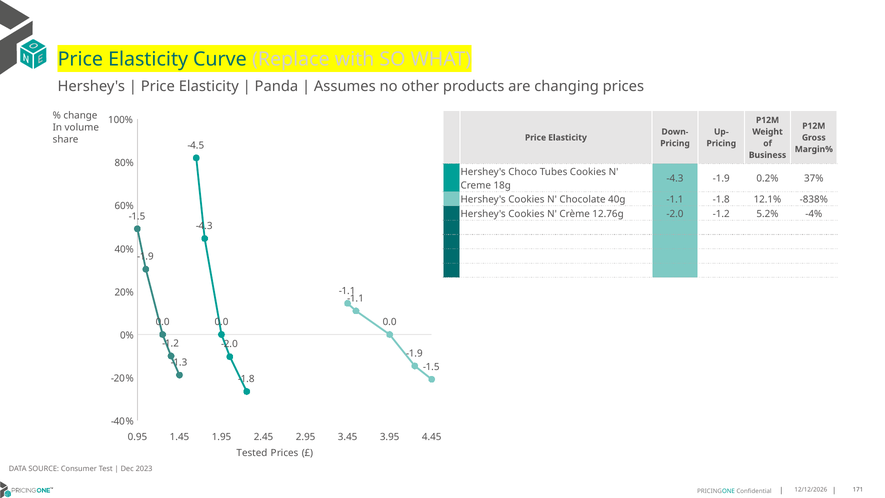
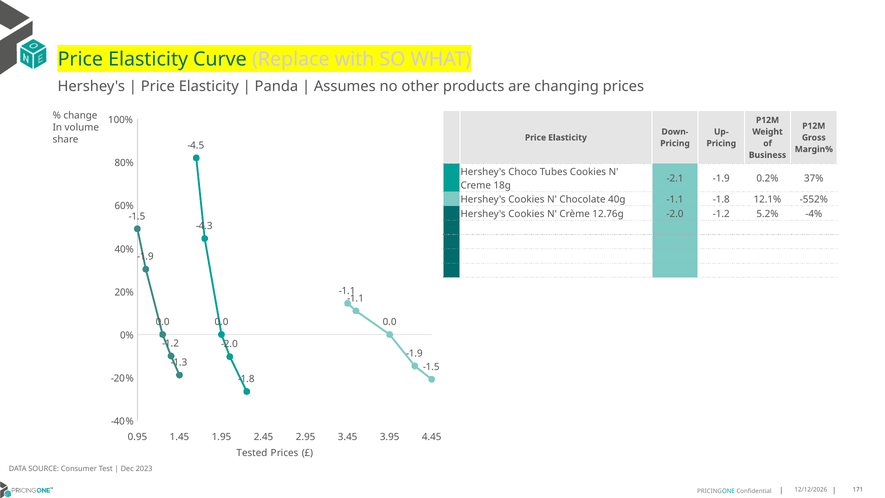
-4.3 at (675, 178): -4.3 -> -2.1
-838%: -838% -> -552%
